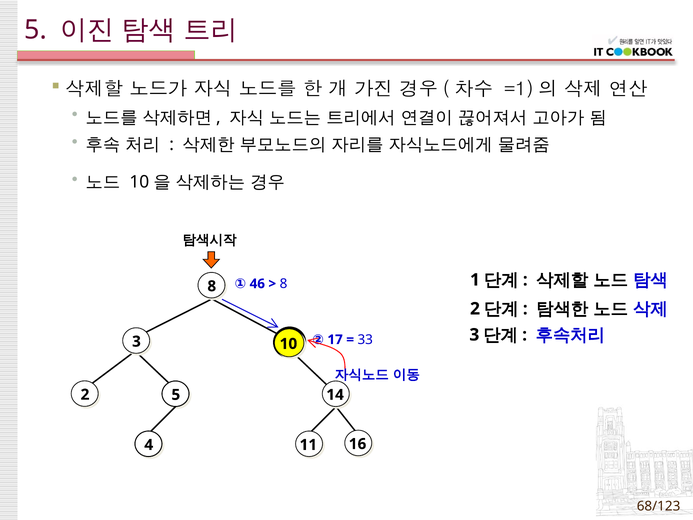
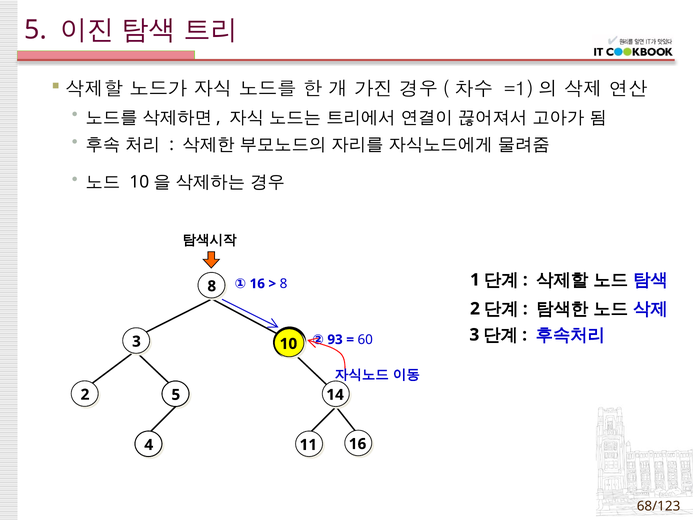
① 46: 46 -> 16
17: 17 -> 93
33: 33 -> 60
